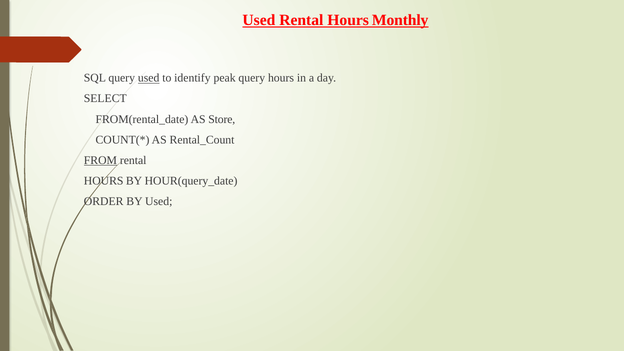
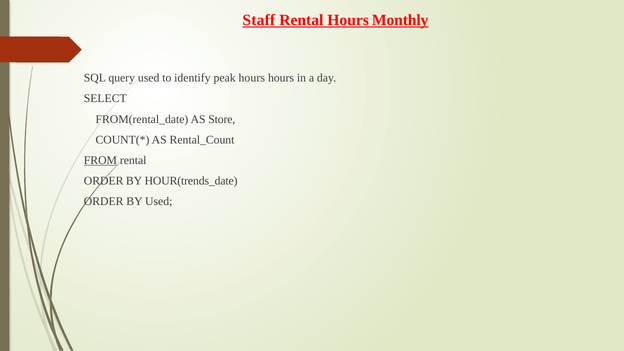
Used at (259, 20): Used -> Staff
used at (149, 78) underline: present -> none
peak query: query -> hours
HOURS at (104, 181): HOURS -> ORDER
HOUR(query_date: HOUR(query_date -> HOUR(trends_date
